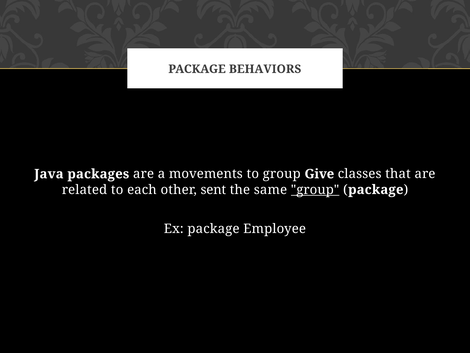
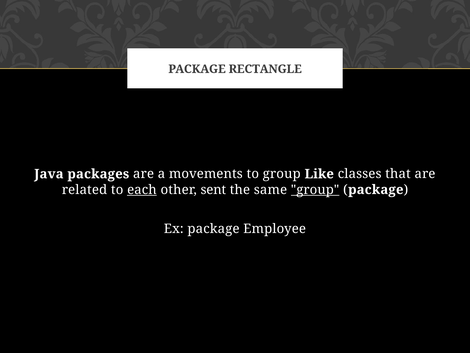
BEHAVIORS: BEHAVIORS -> RECTANGLE
Give: Give -> Like
each underline: none -> present
